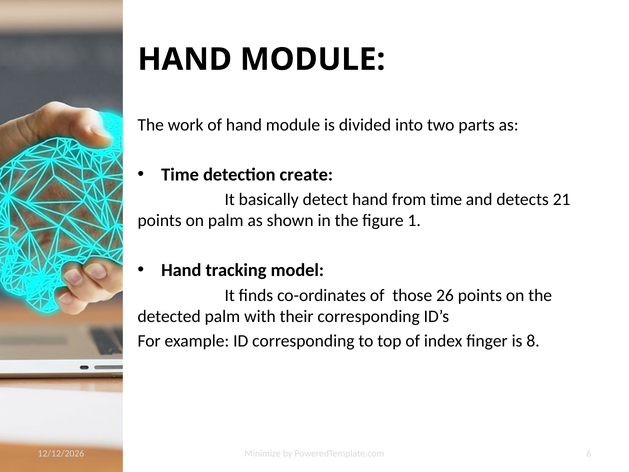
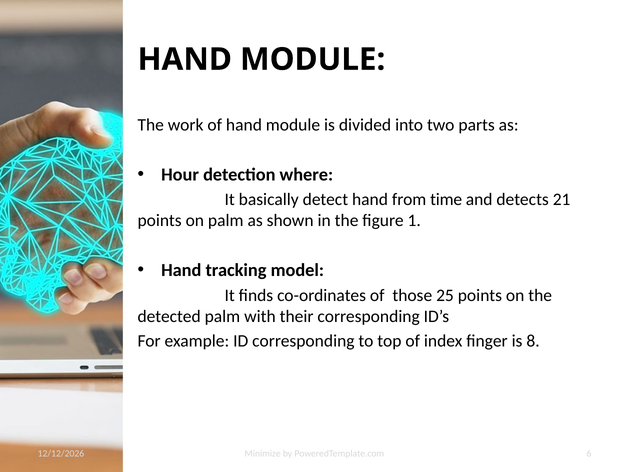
Time at (180, 175): Time -> Hour
create: create -> where
26: 26 -> 25
